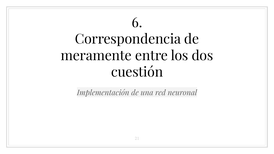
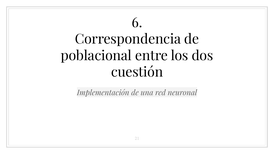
meramente: meramente -> poblacional
